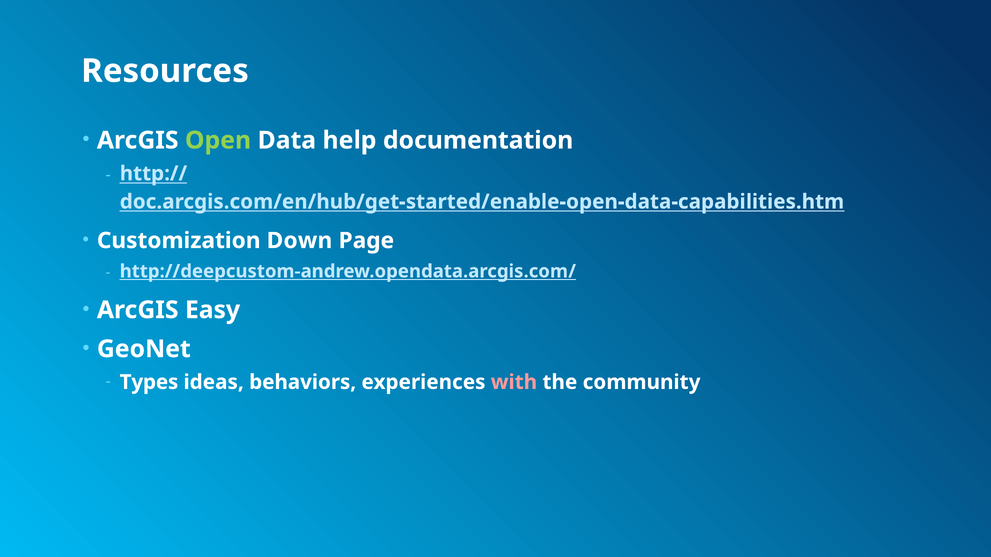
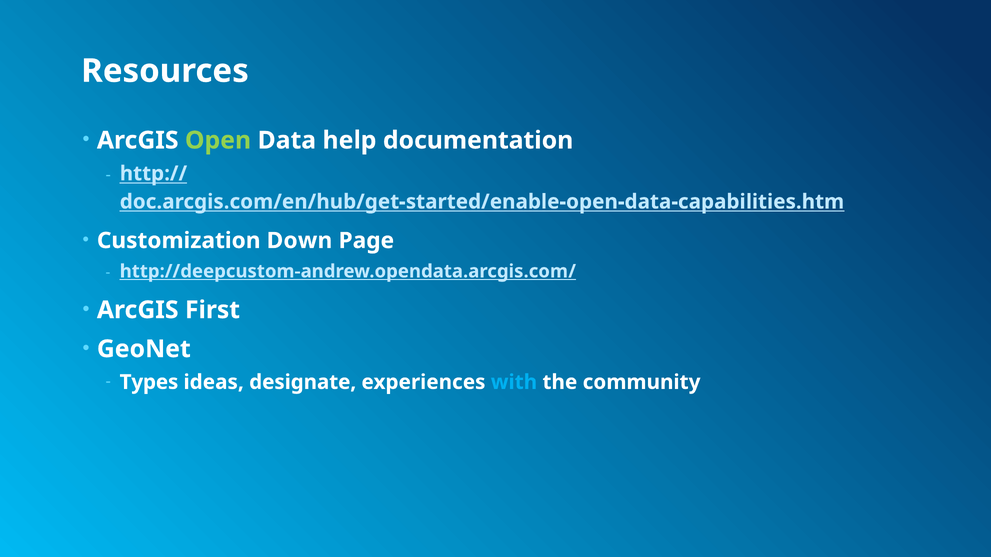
Easy: Easy -> First
behaviors: behaviors -> designate
with colour: pink -> light blue
